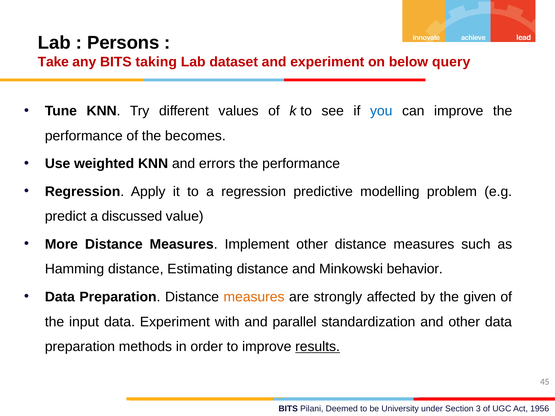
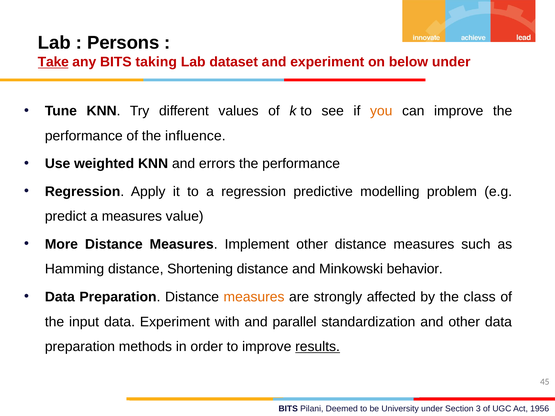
Take underline: none -> present
below query: query -> under
you colour: blue -> orange
becomes: becomes -> influence
a discussed: discussed -> measures
Estimating: Estimating -> Shortening
given: given -> class
